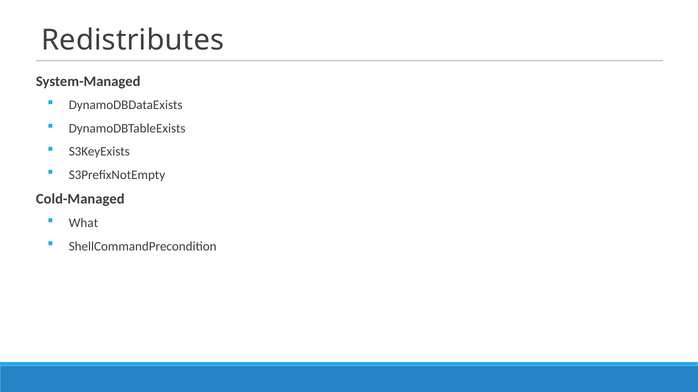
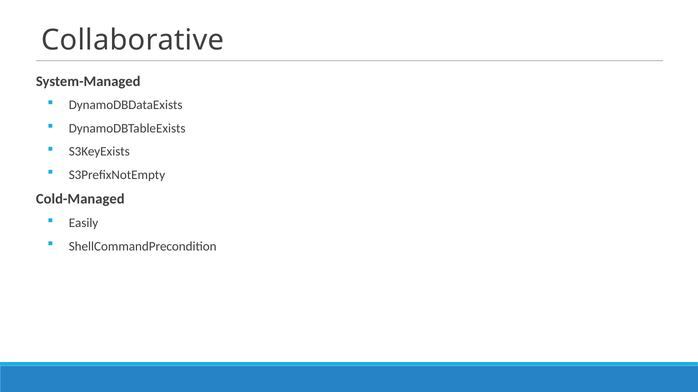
Redistributes: Redistributes -> Collaborative
What: What -> Easily
